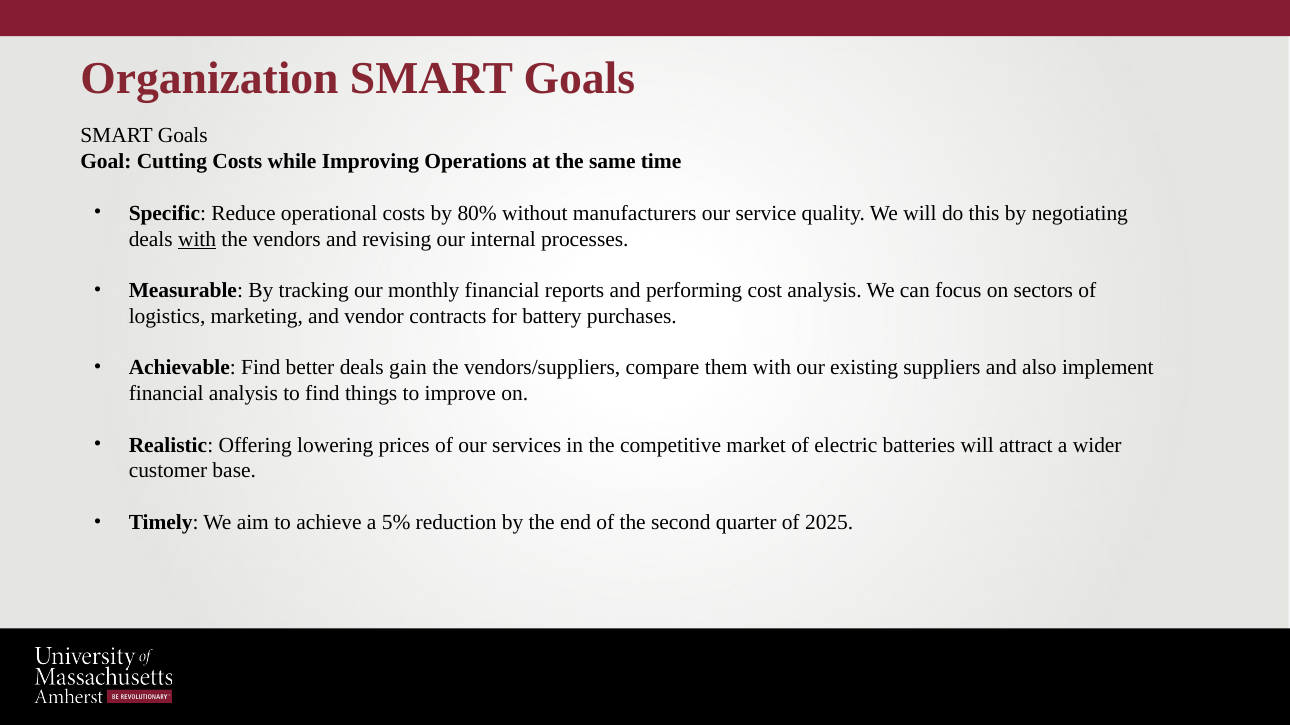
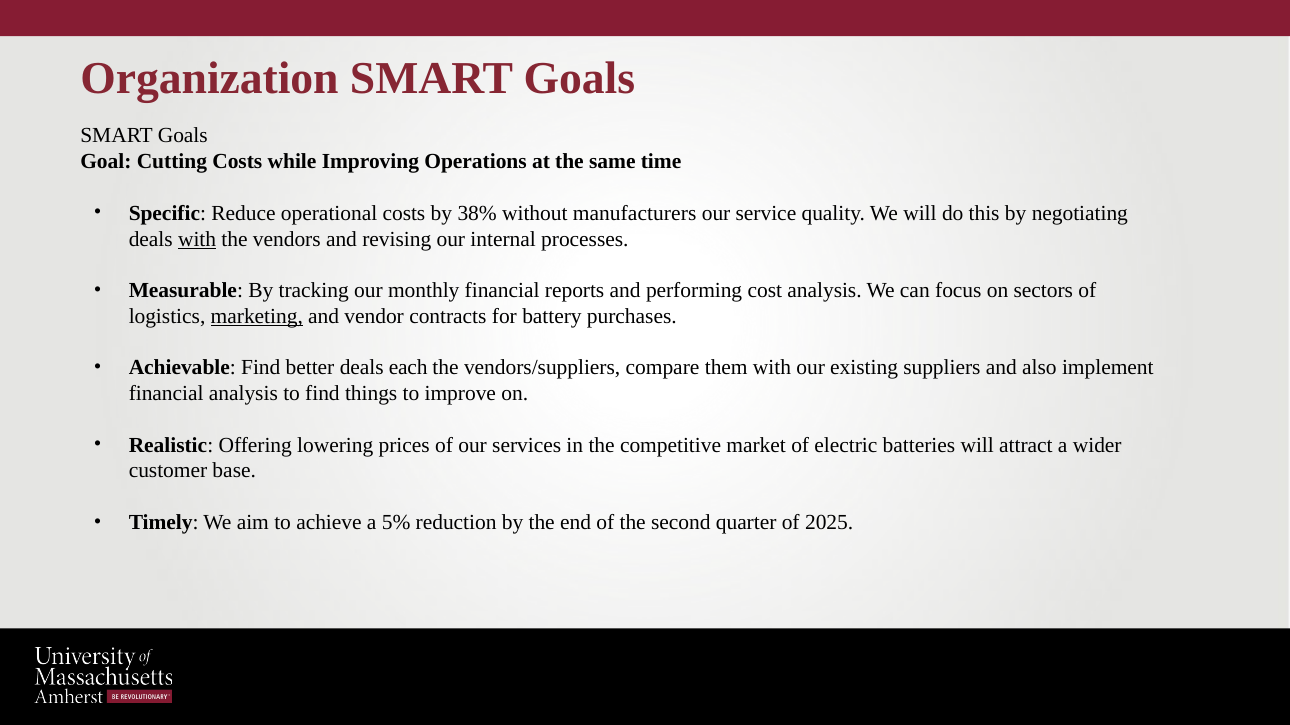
80%: 80% -> 38%
marketing underline: none -> present
gain: gain -> each
